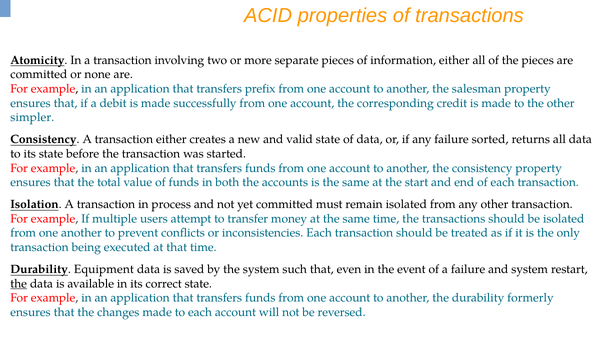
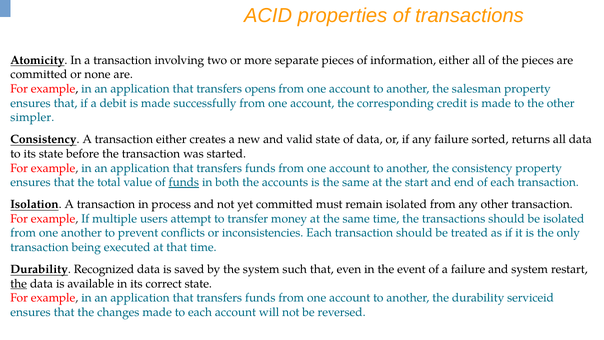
prefix: prefix -> opens
funds at (184, 182) underline: none -> present
Equipment: Equipment -> Recognized
formerly: formerly -> serviceid
